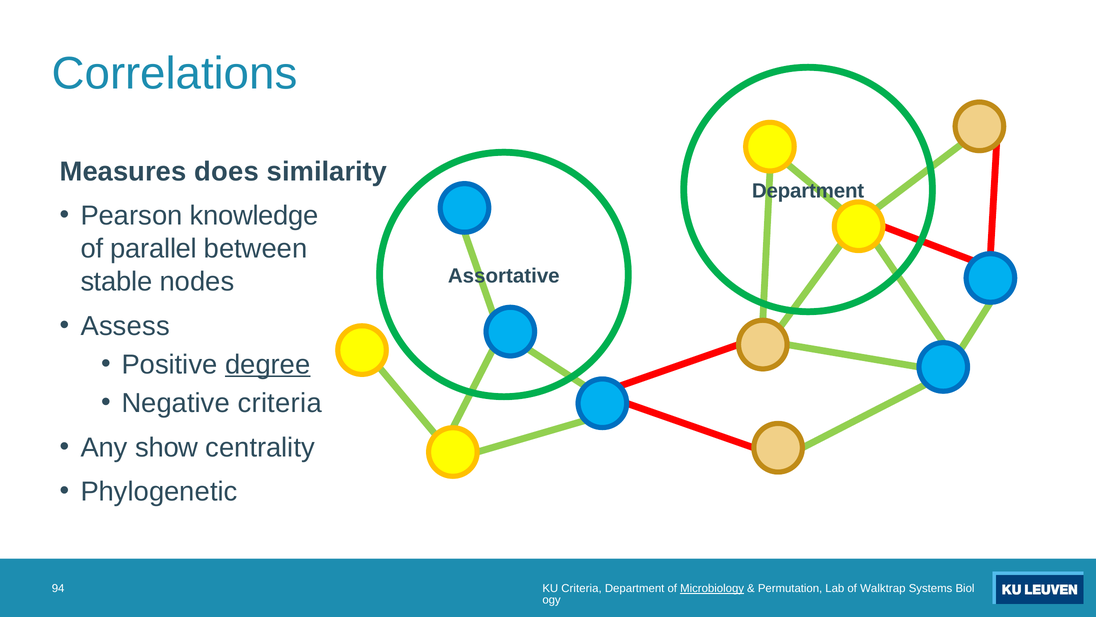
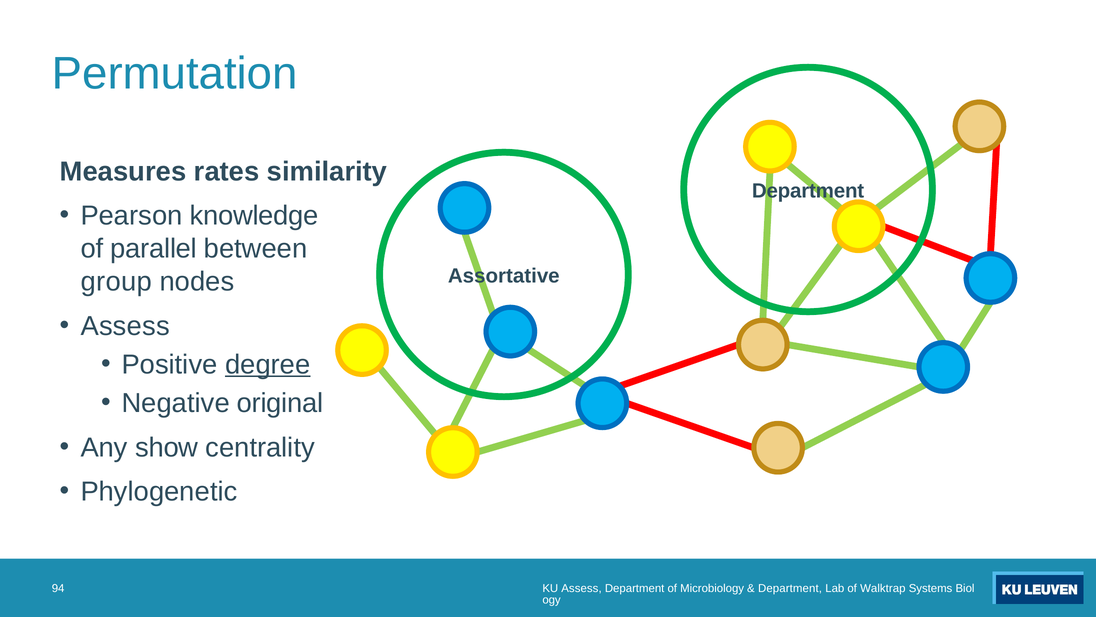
Correlations: Correlations -> Permutation
does: does -> rates
stable: stable -> group
Negative criteria: criteria -> original
KU Criteria: Criteria -> Assess
Microbiology underline: present -> none
Permutation at (790, 588): Permutation -> Department
